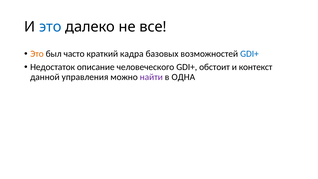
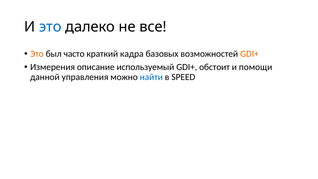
GDI+ at (249, 54) colour: blue -> orange
Недостаток: Недостаток -> Измерения
человеческого: человеческого -> используемый
контекст: контекст -> помощи
найти colour: purple -> blue
ОДНА: ОДНА -> SPEED
